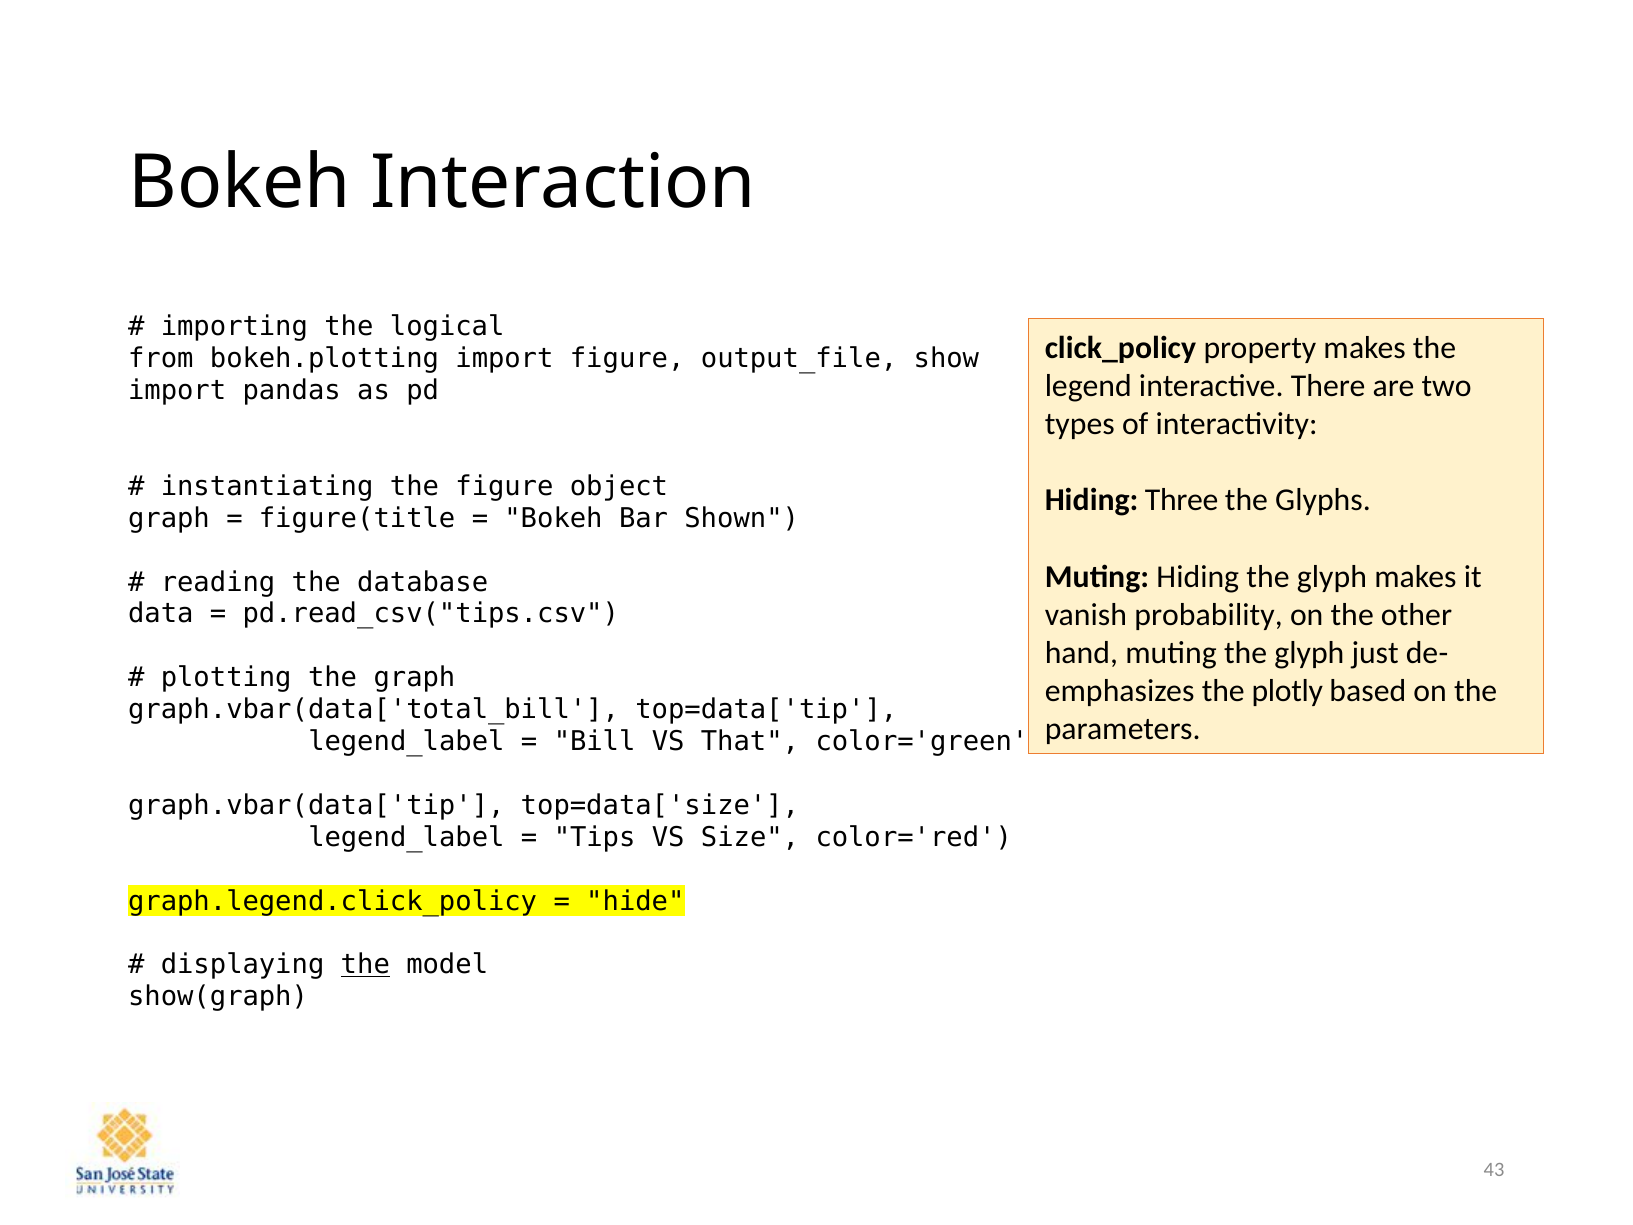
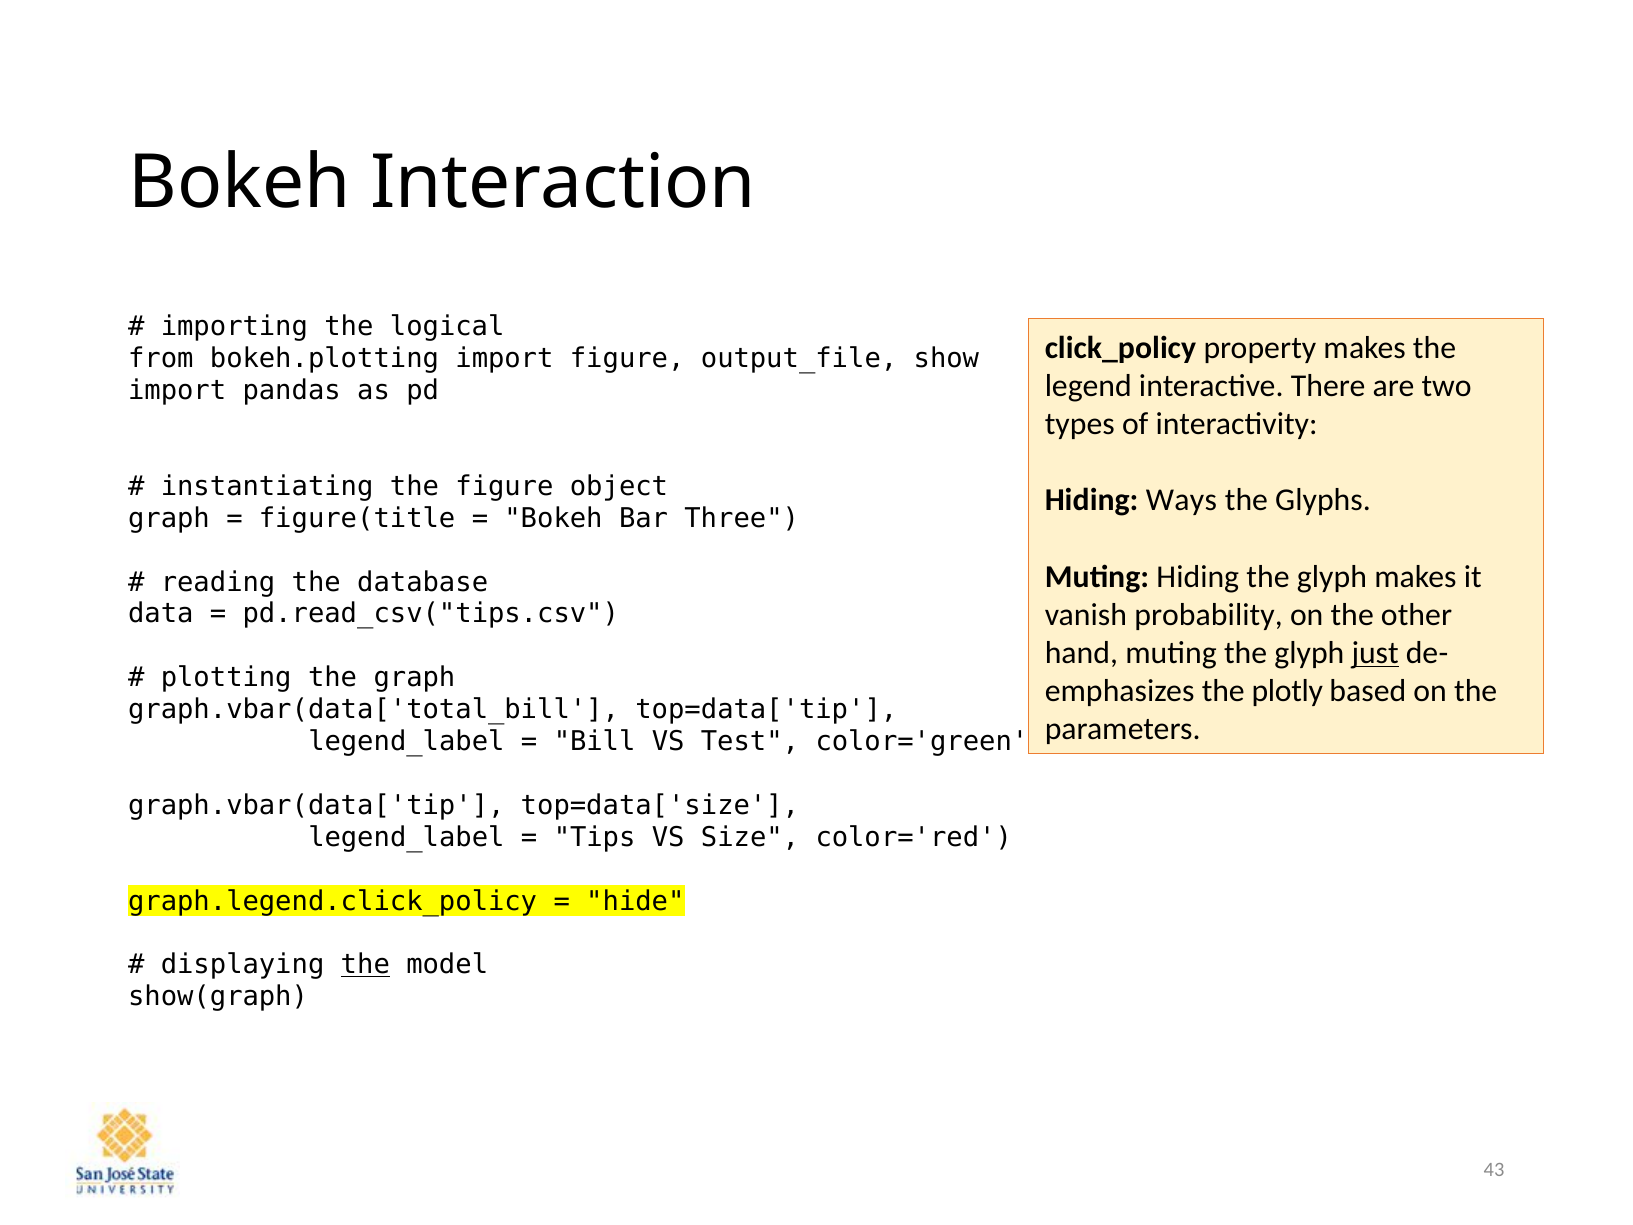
Three: Three -> Ways
Shown: Shown -> Three
just underline: none -> present
That: That -> Test
